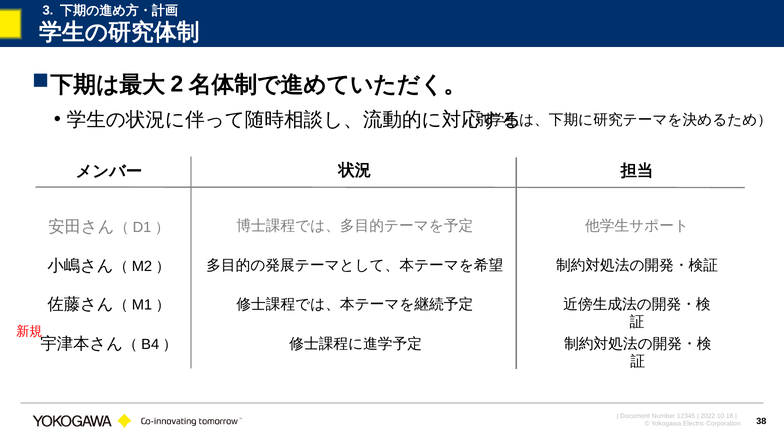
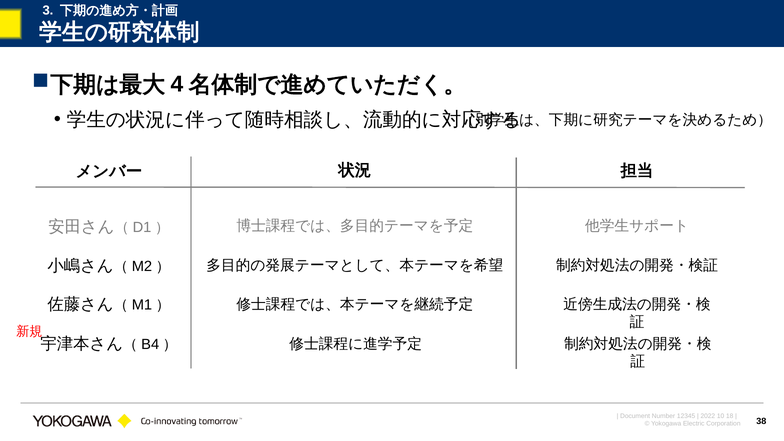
2: 2 -> 4
